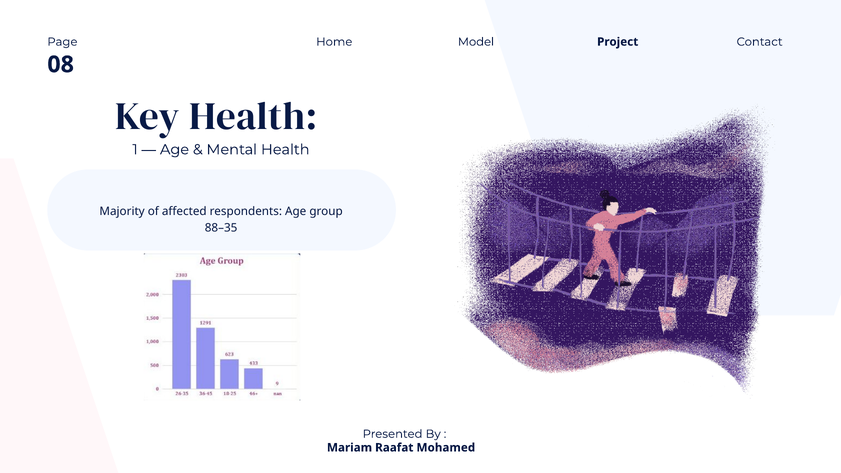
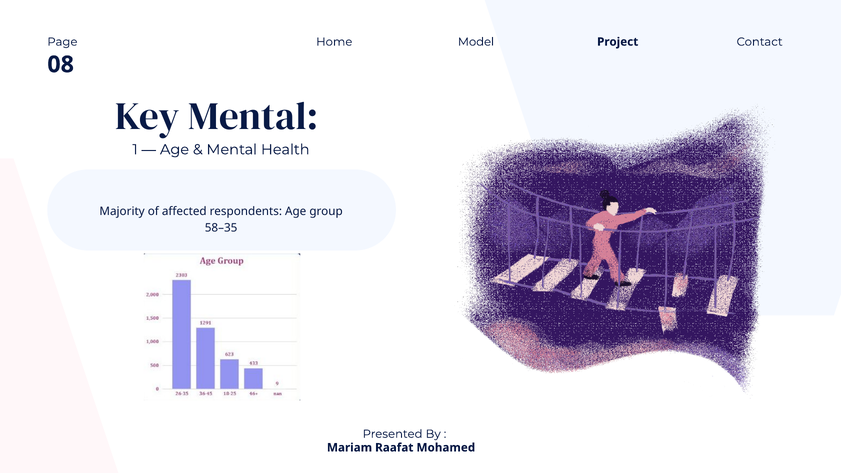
Key Health: Health -> Mental
88–35: 88–35 -> 58–35
